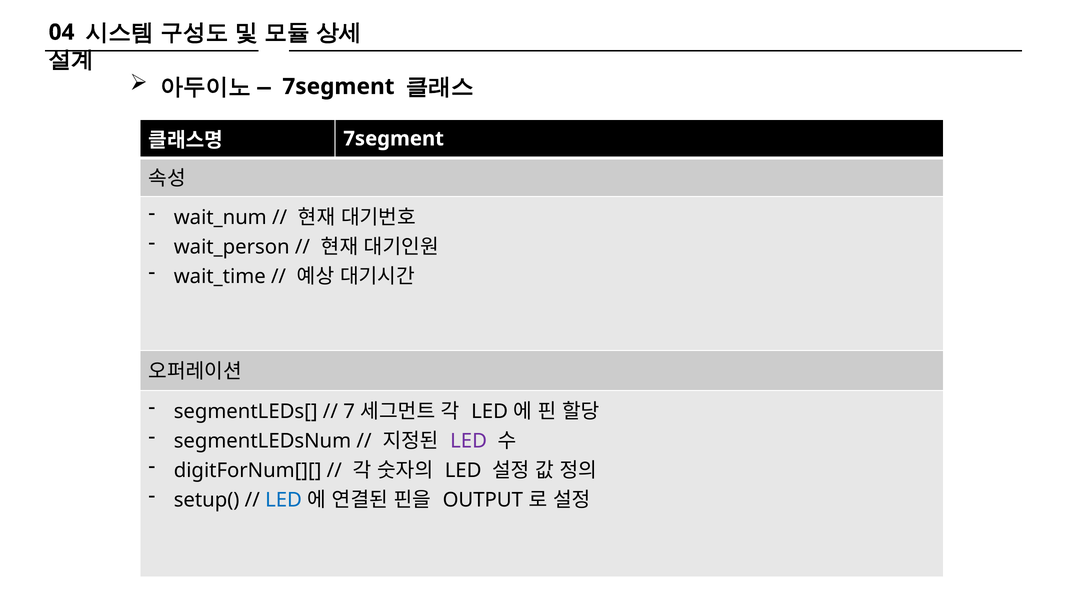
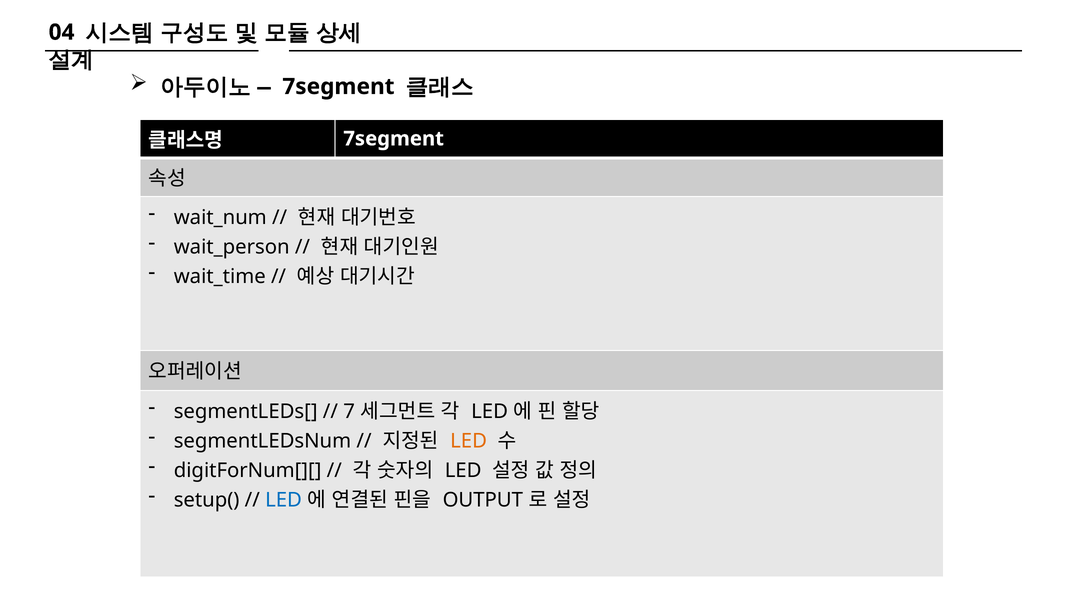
LED at (469, 441) colour: purple -> orange
